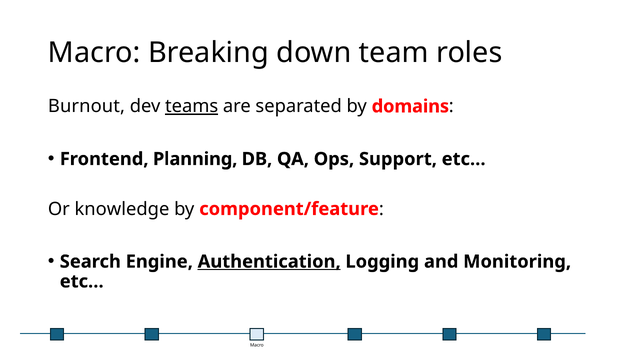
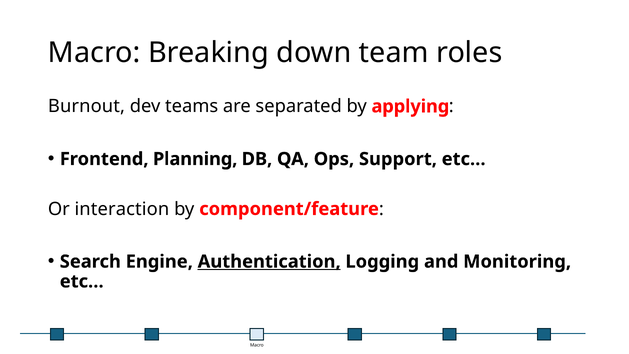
teams underline: present -> none
domains: domains -> applying
knowledge: knowledge -> interaction
